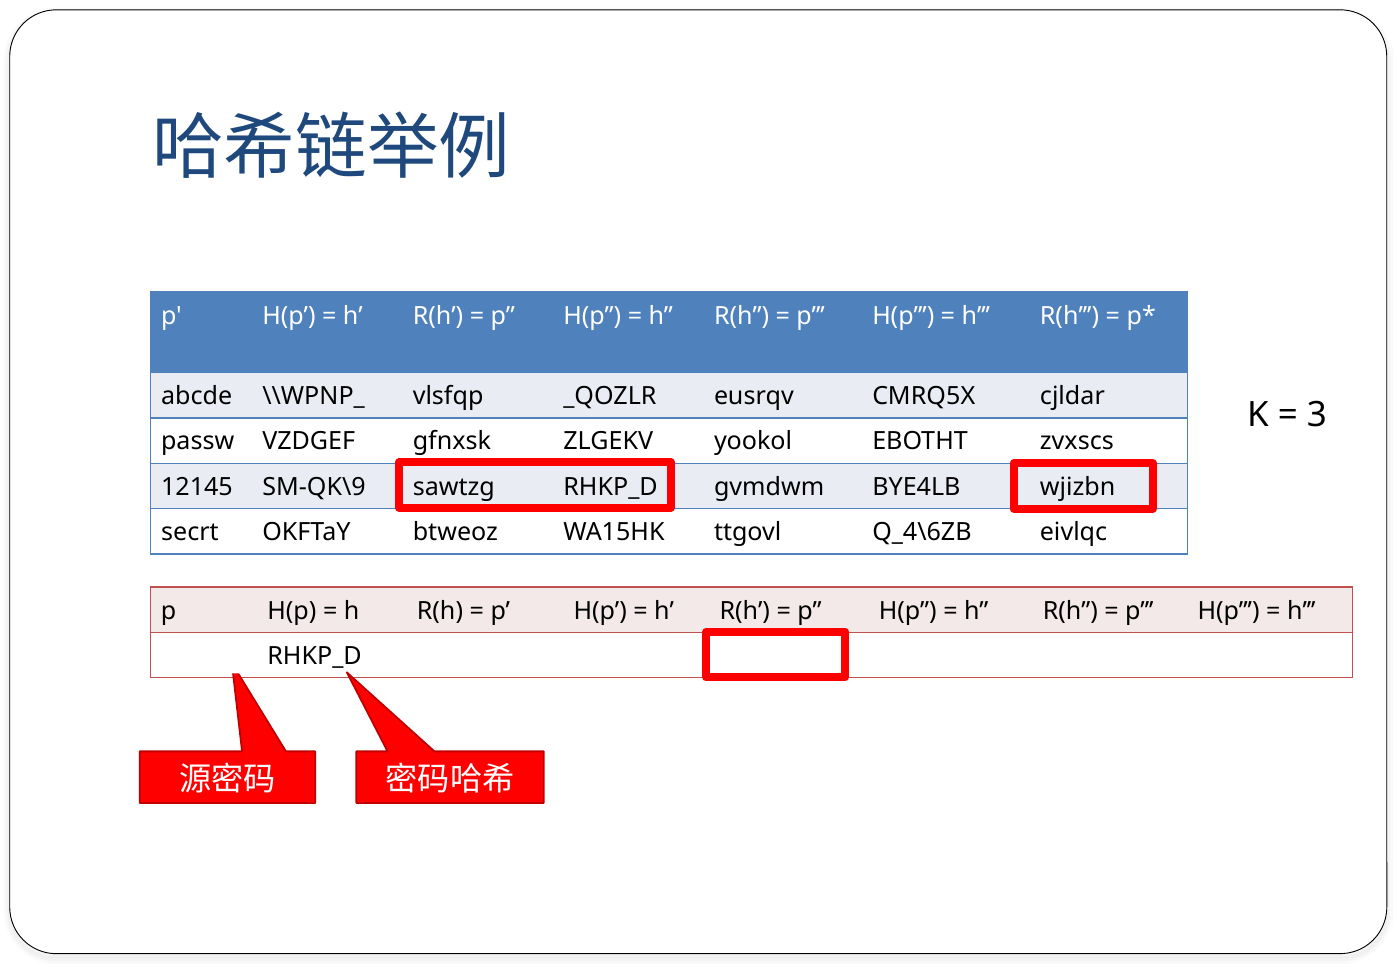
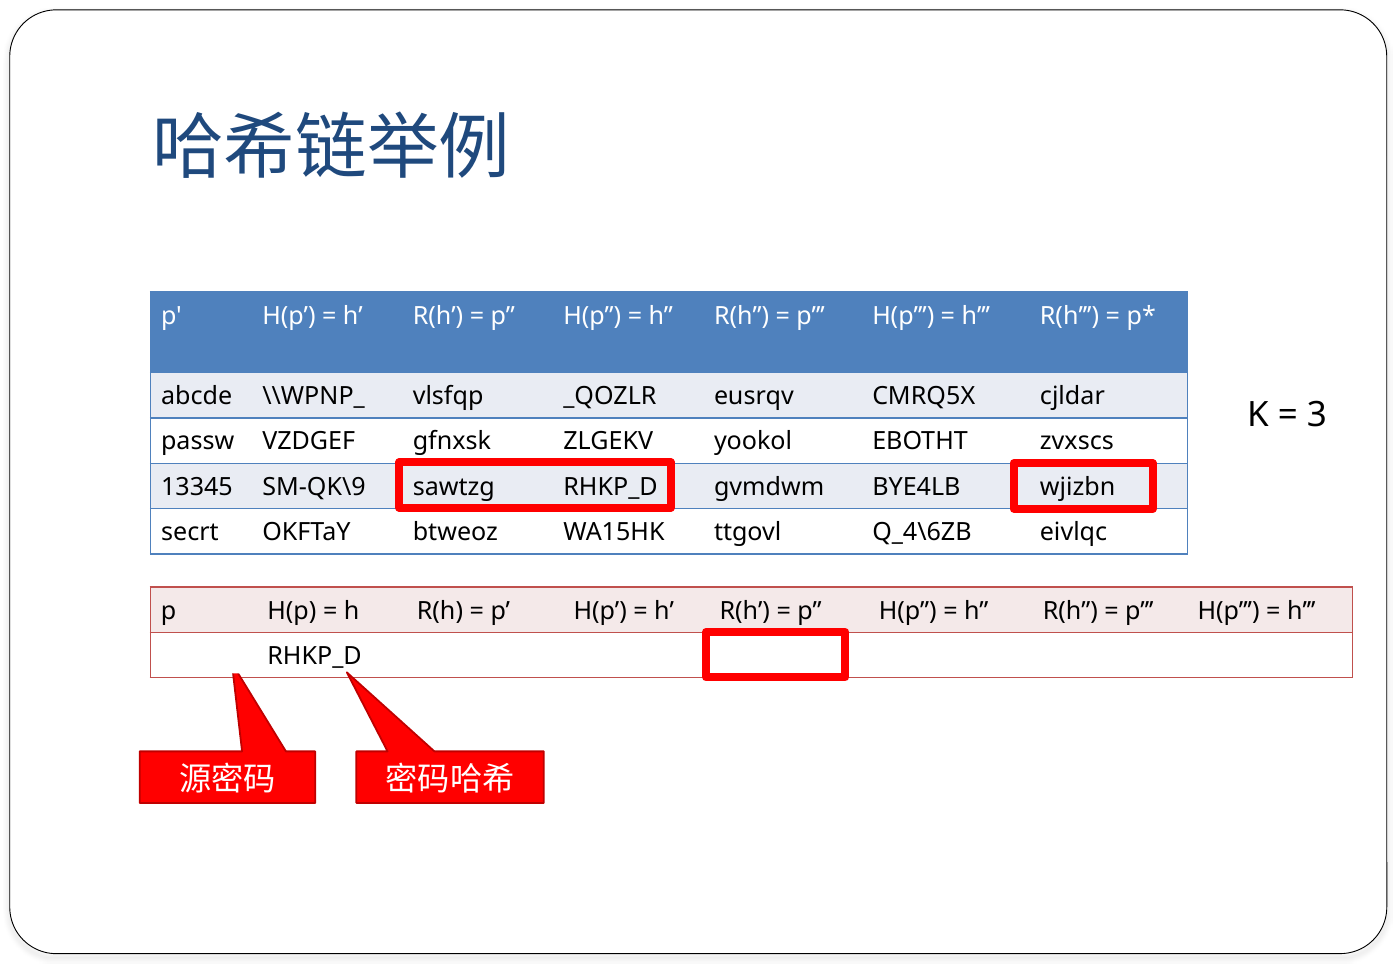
12145: 12145 -> 13345
